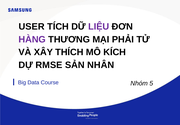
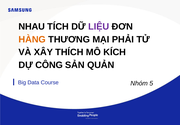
USER: USER -> NHAU
HÀNG colour: purple -> orange
RMSE: RMSE -> CÔNG
NHÂN: NHÂN -> QUẢN
